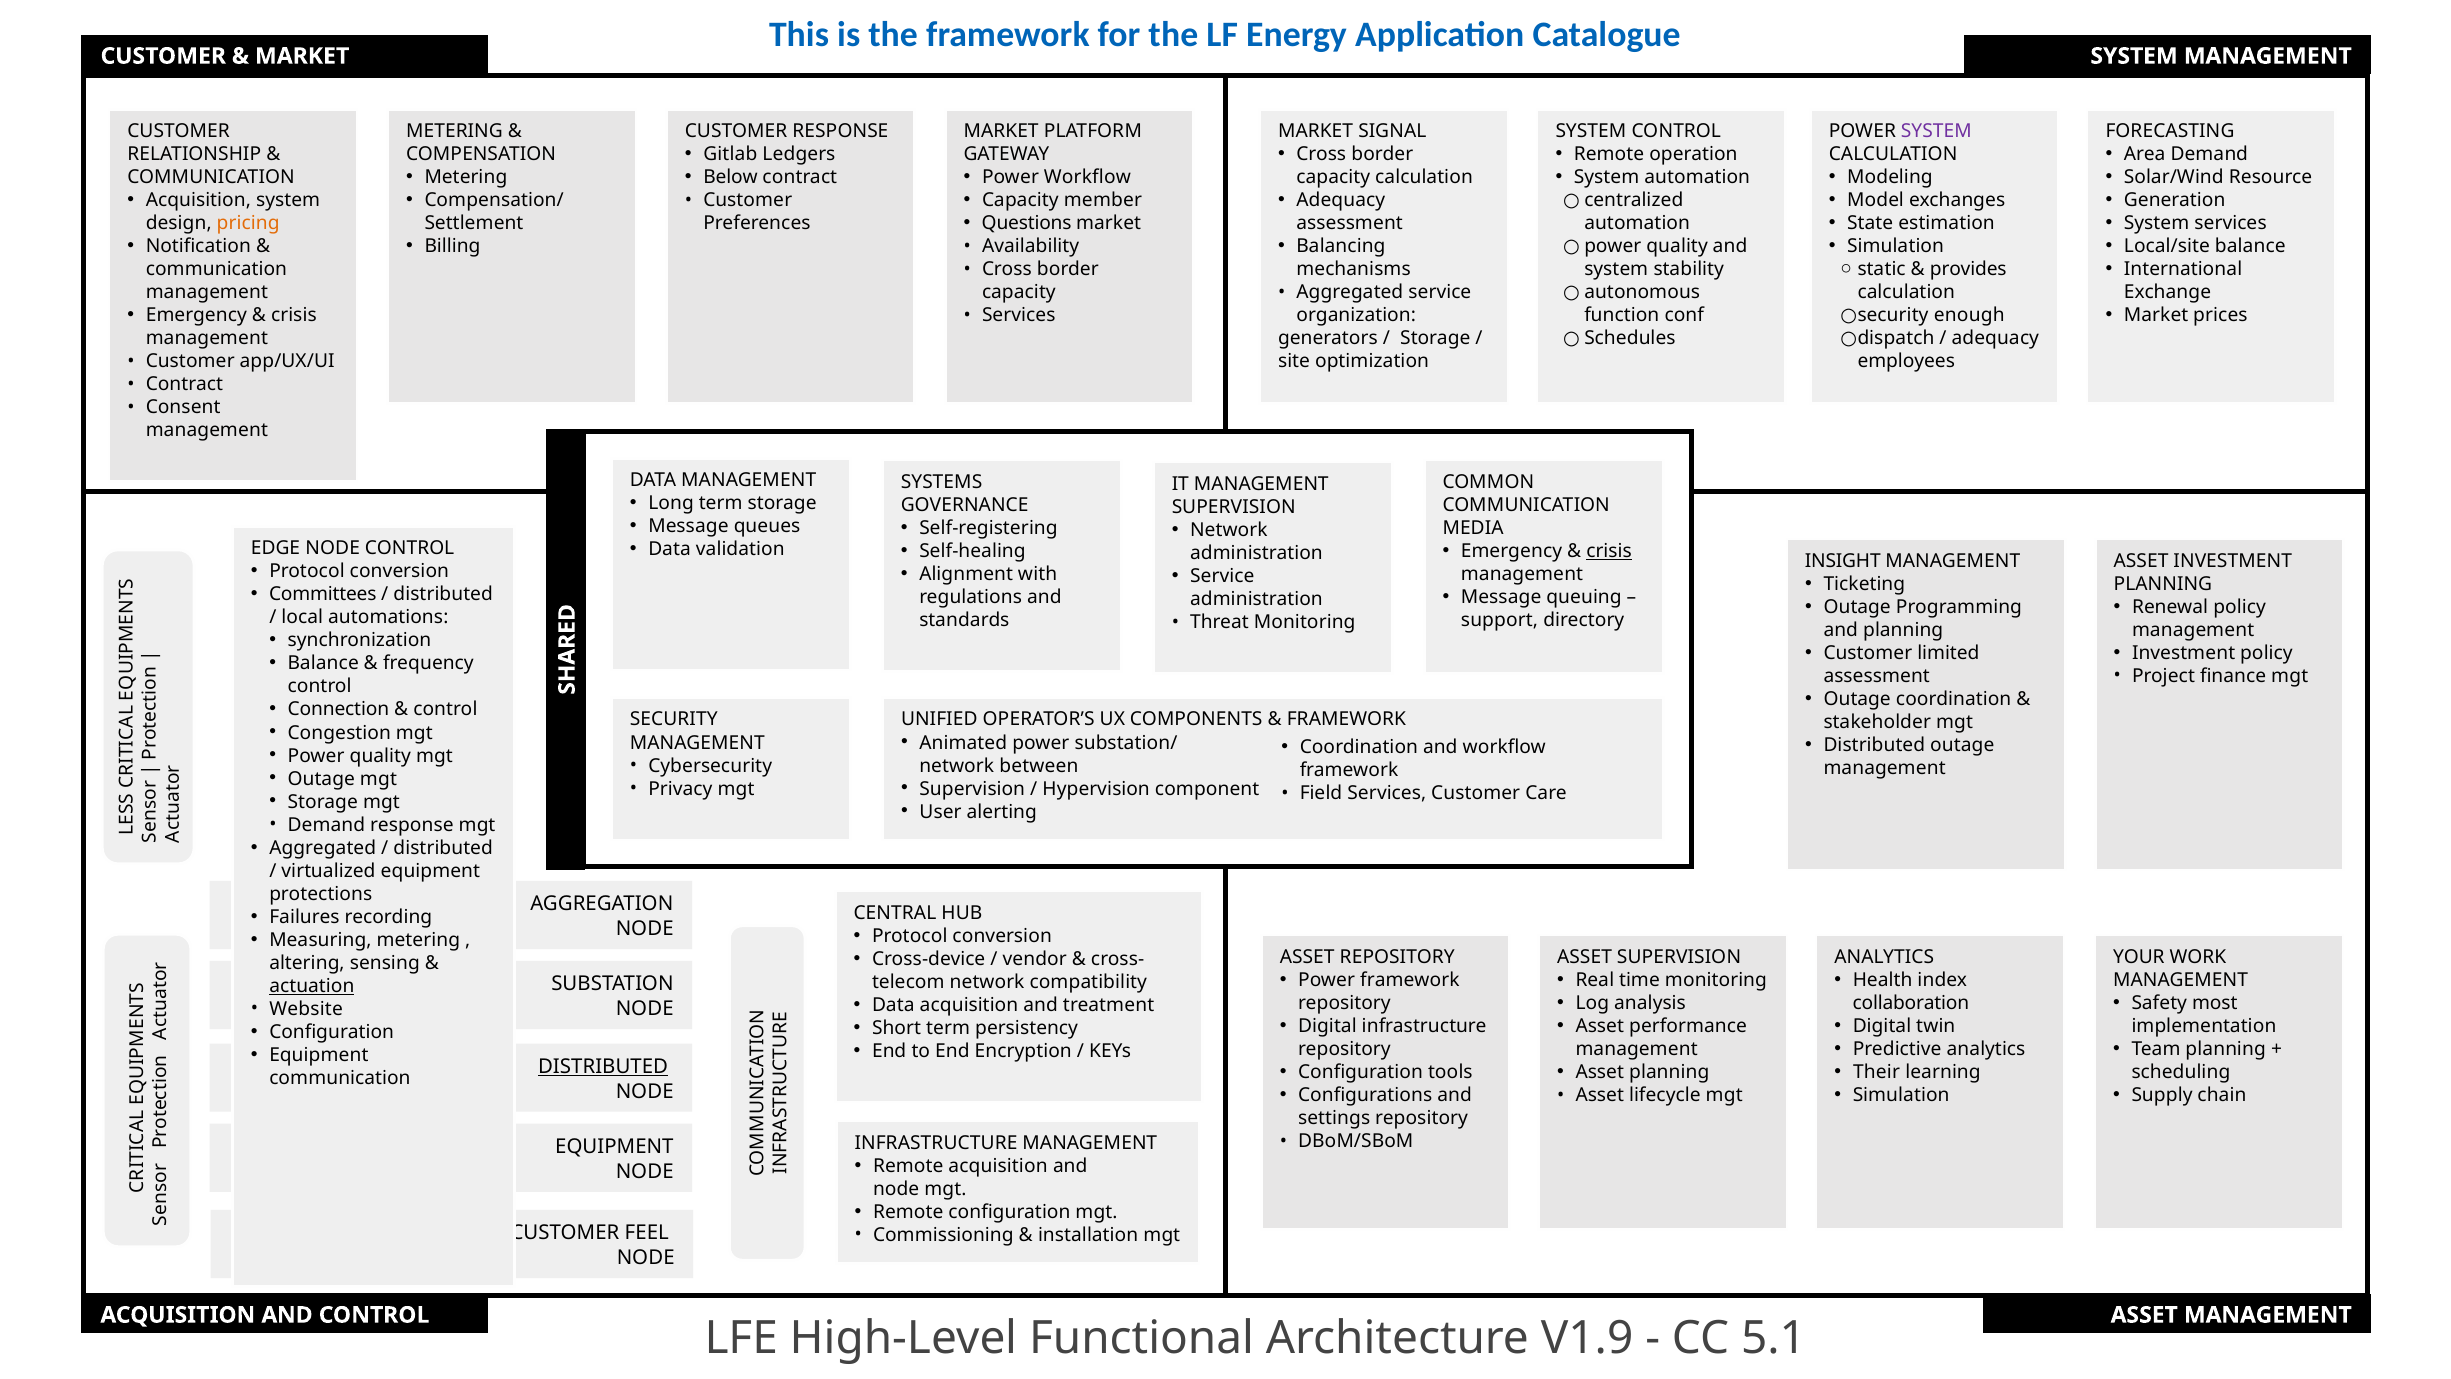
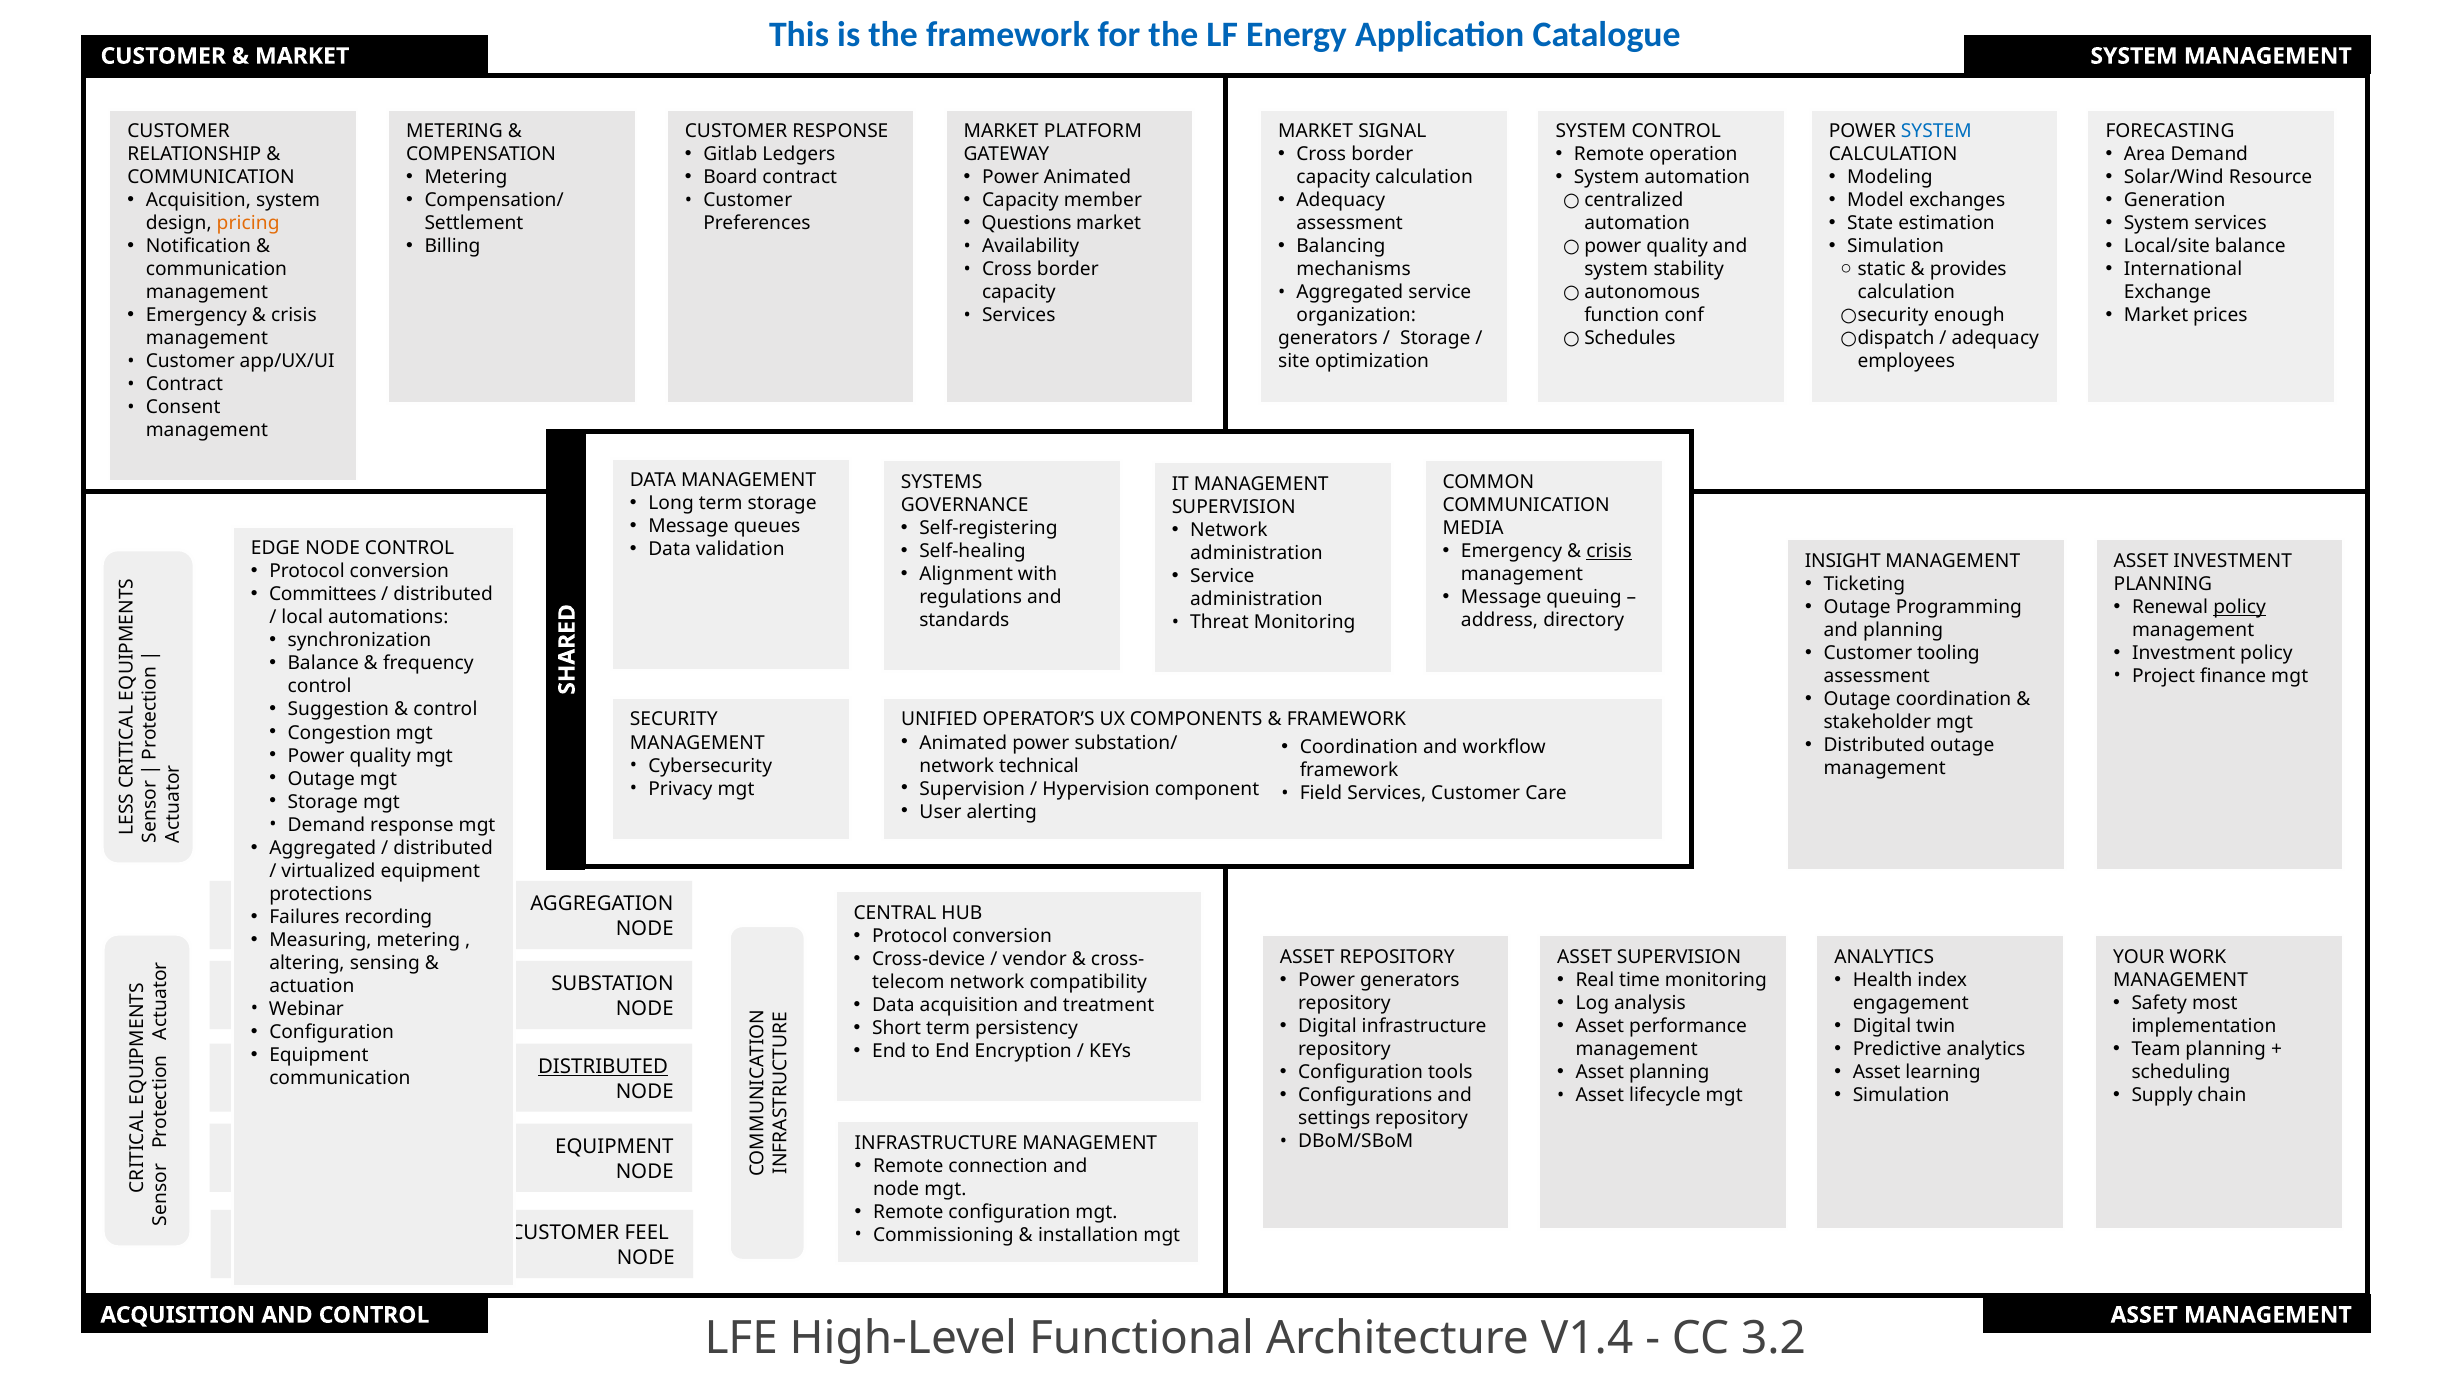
SYSTEM at (1936, 131) colour: purple -> blue
Below: Below -> Board
Power Workflow: Workflow -> Animated
policy at (2240, 607) underline: none -> present
support: support -> address
limited: limited -> tooling
Connection: Connection -> Suggestion
between: between -> technical
Power framework: framework -> generators
actuation underline: present -> none
collaboration: collaboration -> engagement
Website: Website -> Webinar
Their at (1876, 1072): Their -> Asset
Remote acquisition: acquisition -> connection
V1.9: V1.9 -> V1.4
5.1: 5.1 -> 3.2
